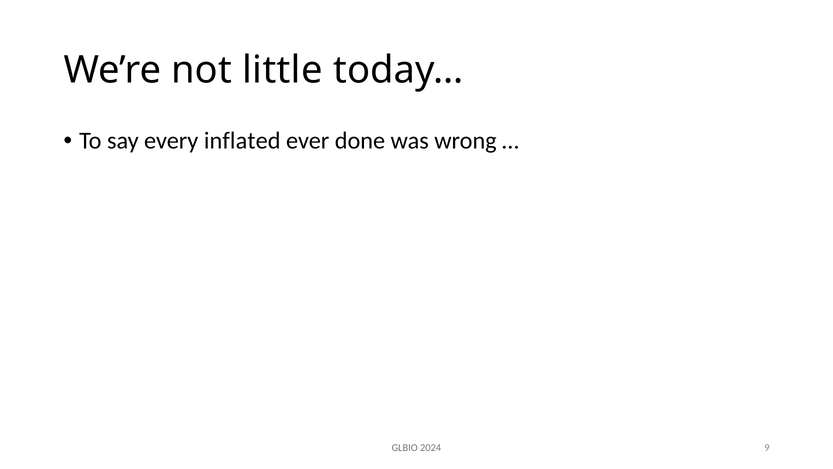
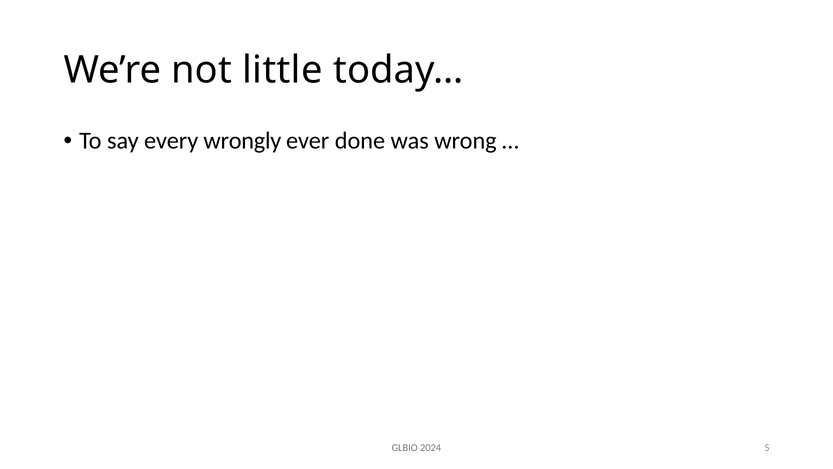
inflated: inflated -> wrongly
9: 9 -> 5
